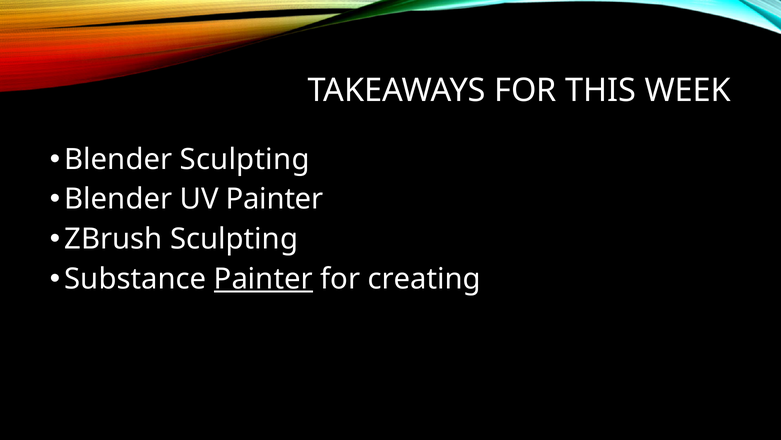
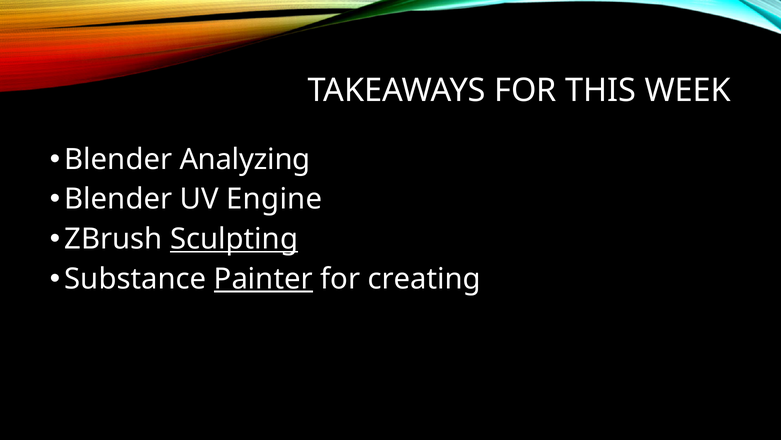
Blender Sculpting: Sculpting -> Analyzing
UV Painter: Painter -> Engine
Sculpting at (234, 239) underline: none -> present
